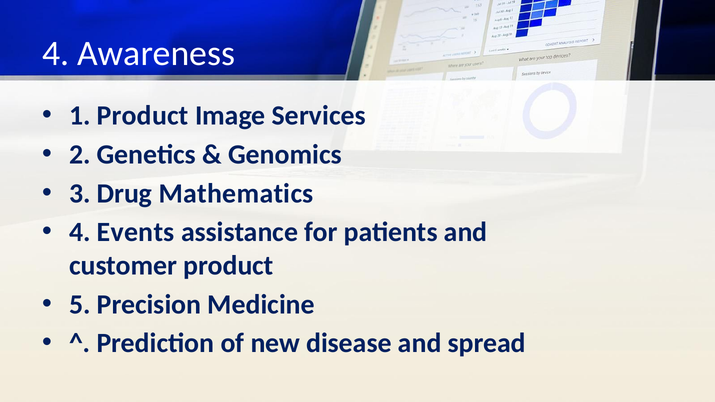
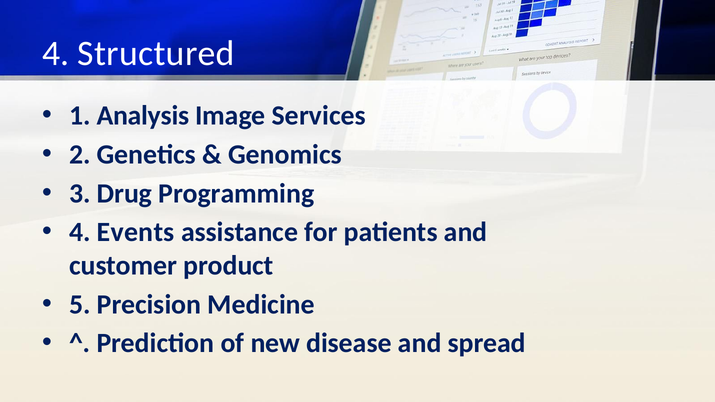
Awareness: Awareness -> Structured
1 Product: Product -> Analysis
Mathematics: Mathematics -> Programming
